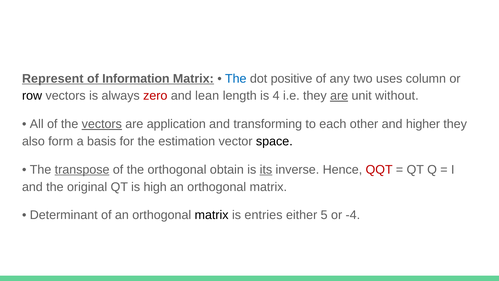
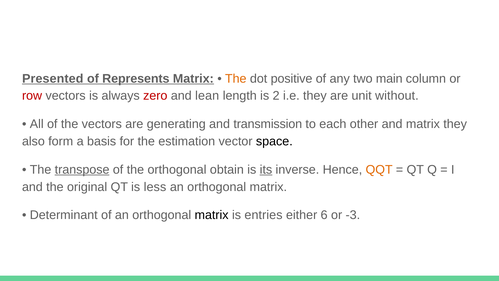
Represent: Represent -> Presented
Information: Information -> Represents
The at (236, 78) colour: blue -> orange
uses: uses -> main
row colour: black -> red
4: 4 -> 2
are at (339, 96) underline: present -> none
vectors at (102, 124) underline: present -> none
application: application -> generating
transforming: transforming -> transmission
and higher: higher -> matrix
QQT colour: red -> orange
high: high -> less
5: 5 -> 6
-4: -4 -> -3
